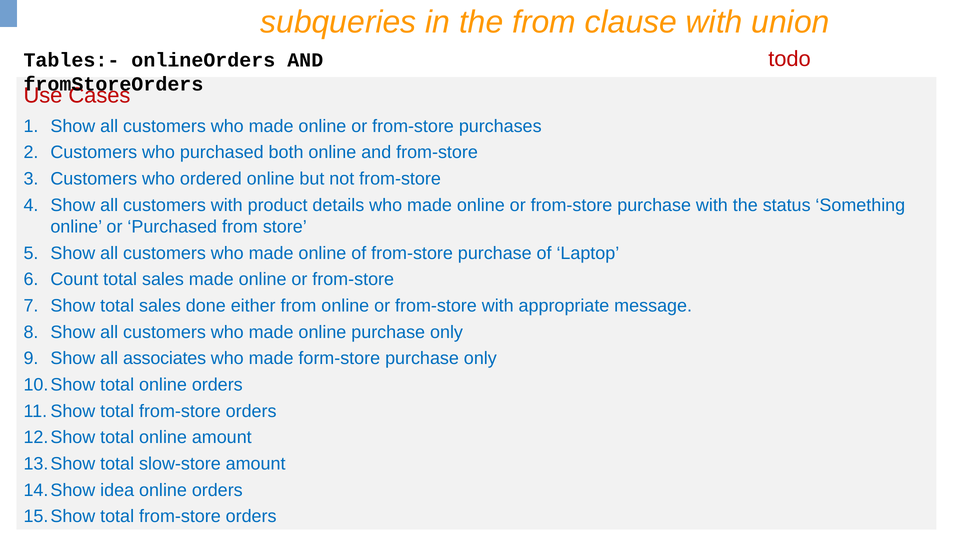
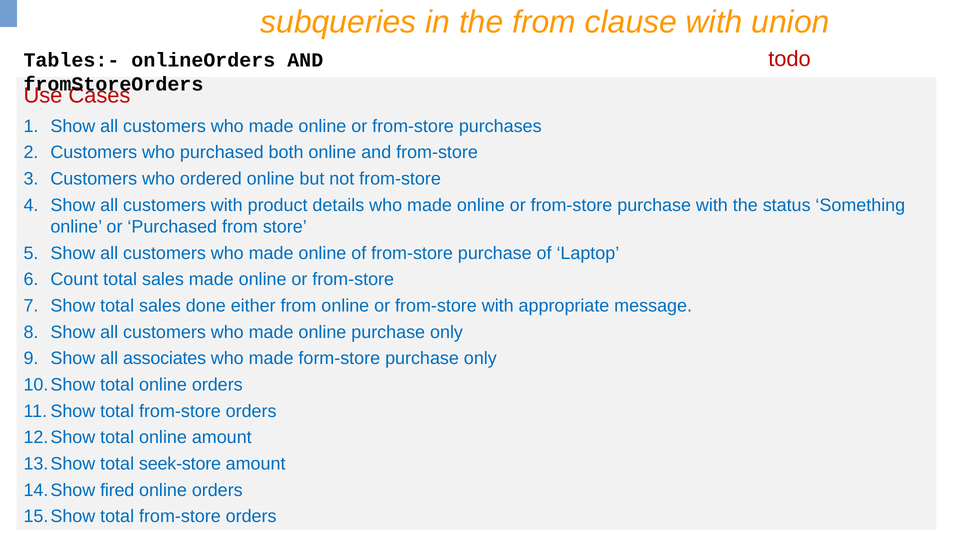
slow-store: slow-store -> seek-store
idea: idea -> fired
